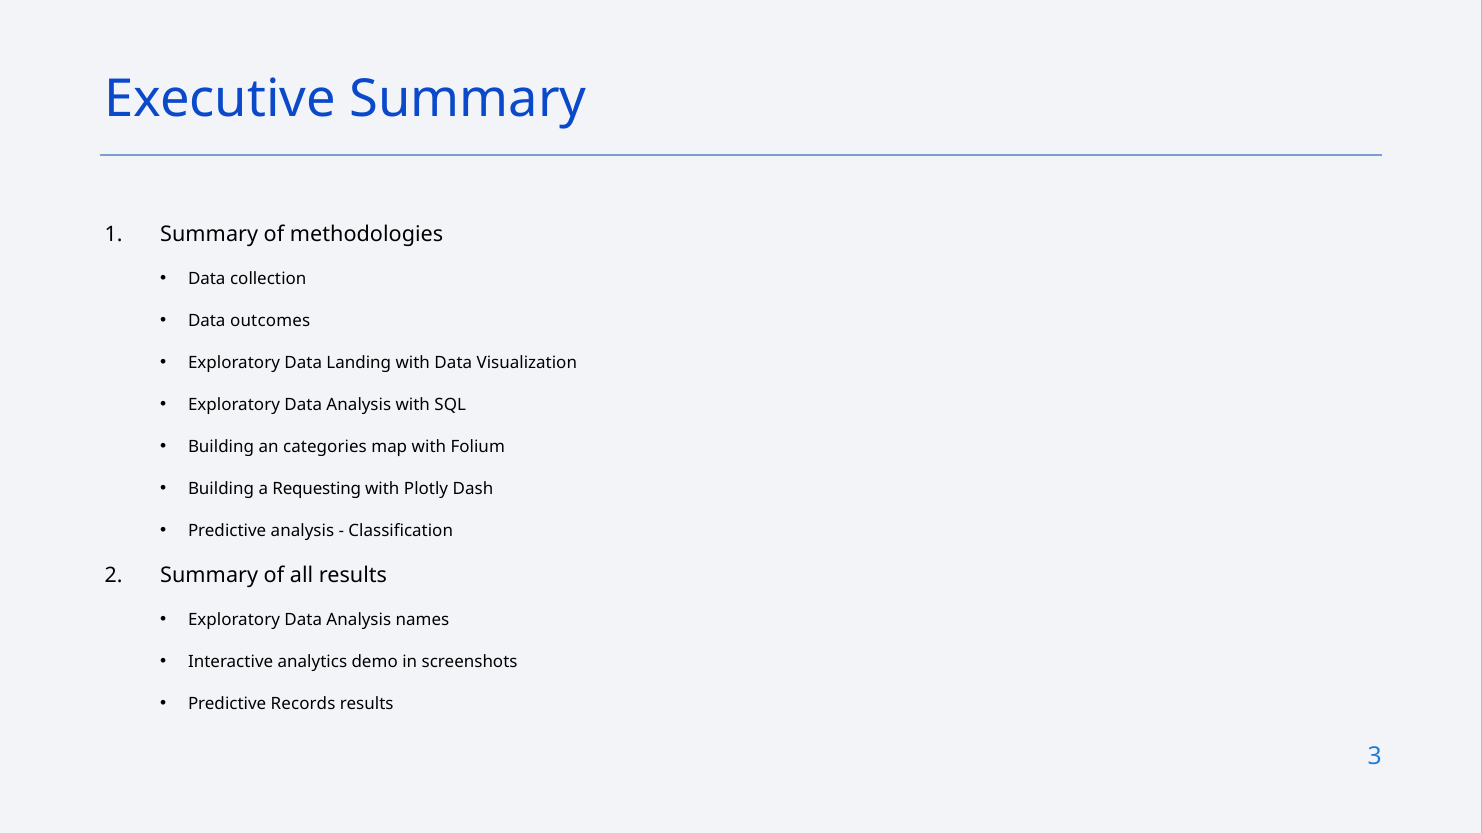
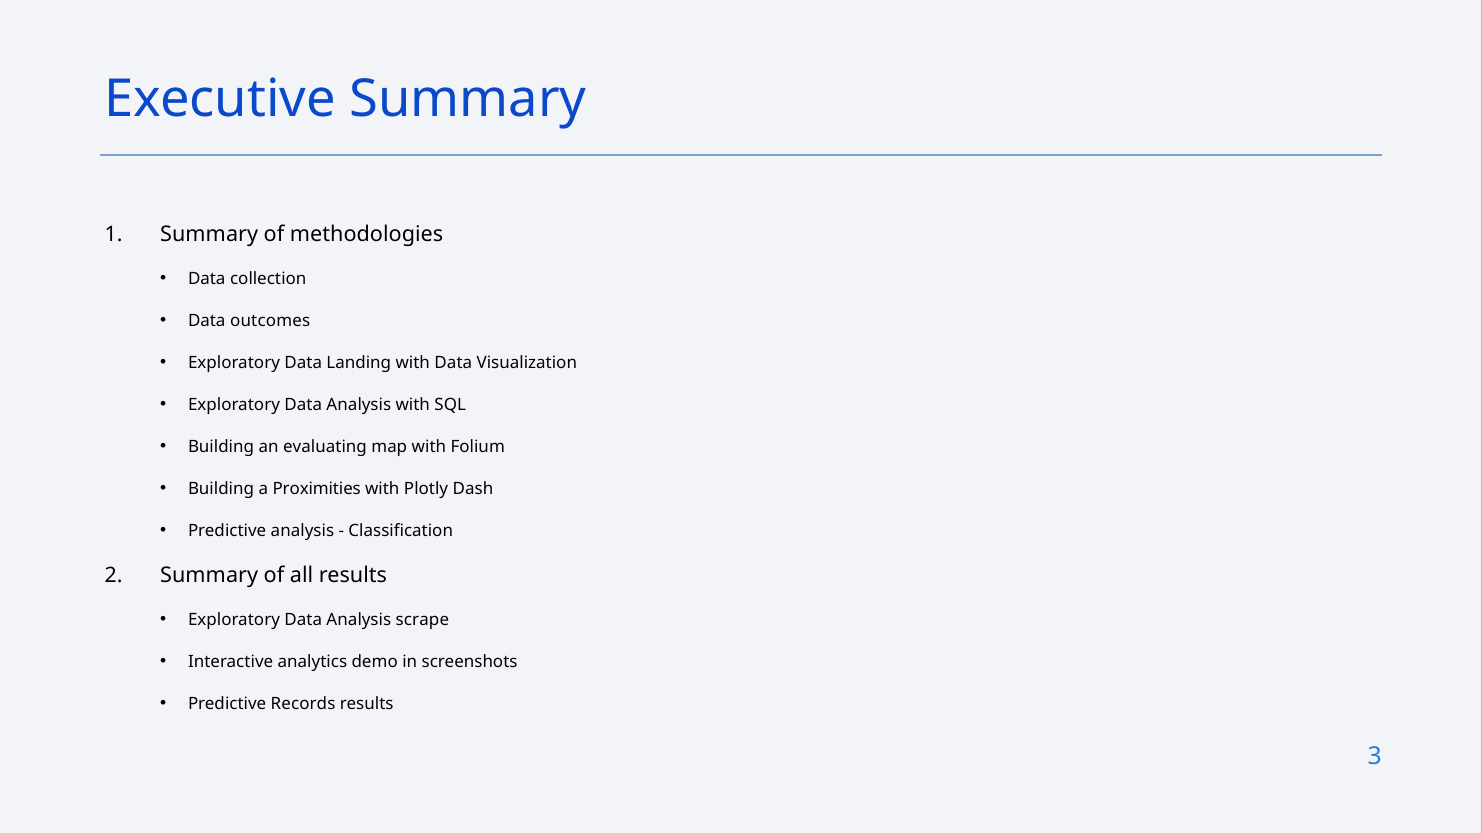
categories: categories -> evaluating
Requesting: Requesting -> Proximities
names: names -> scrape
